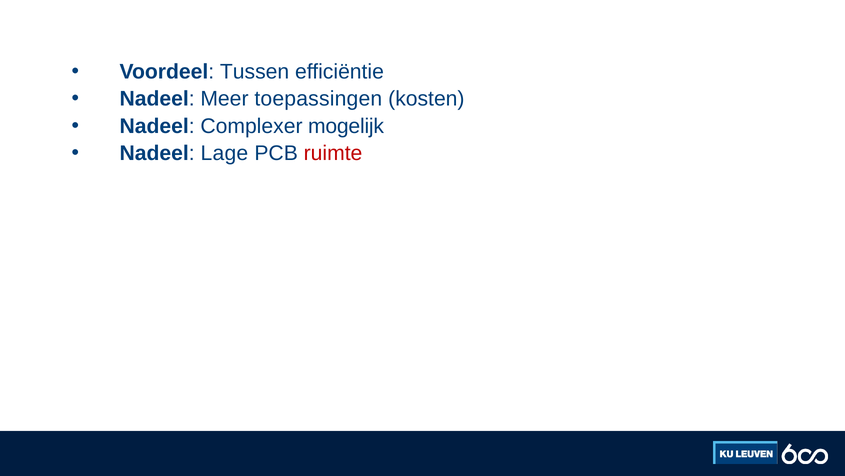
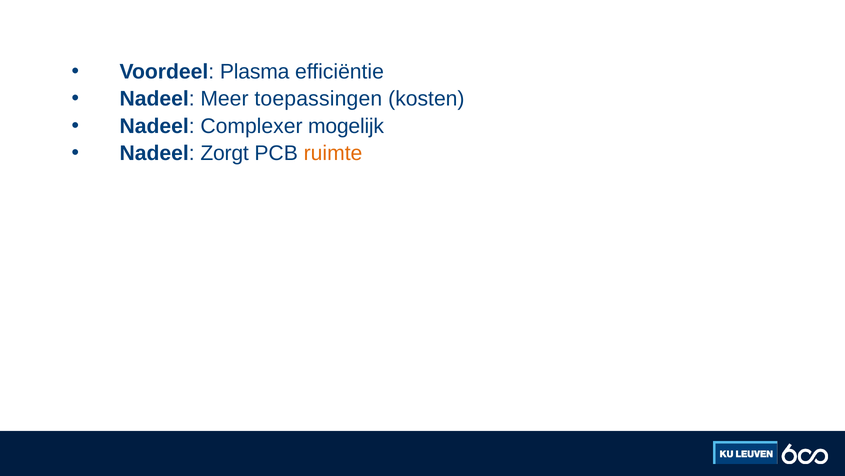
Tussen: Tussen -> Plasma
Lage: Lage -> Zorgt
ruimte colour: red -> orange
